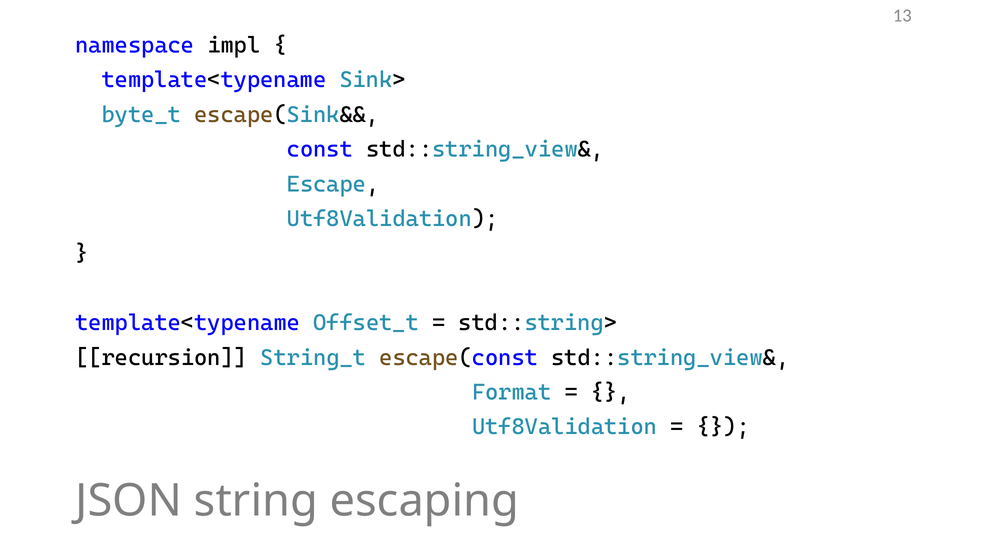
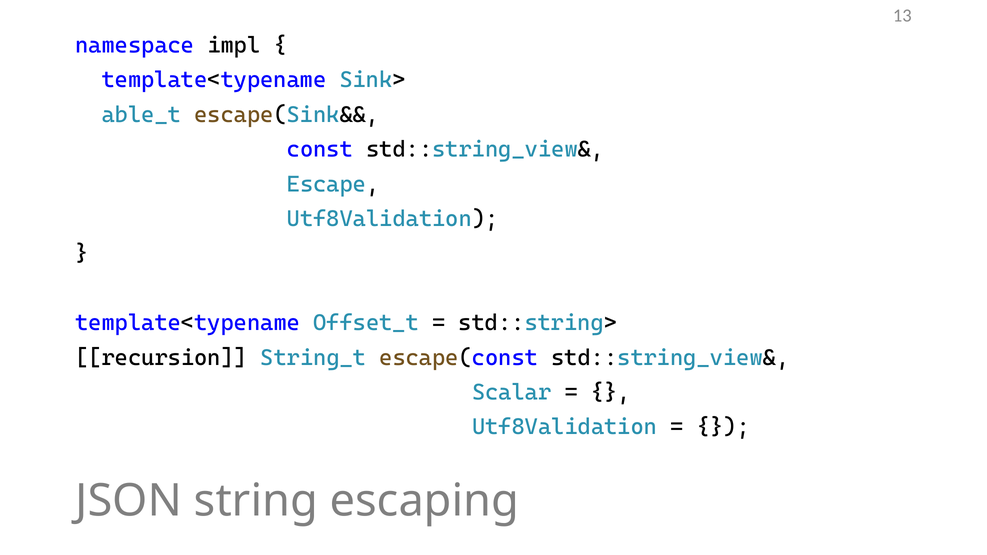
byte_t: byte_t -> able_t
Format: Format -> Scalar
